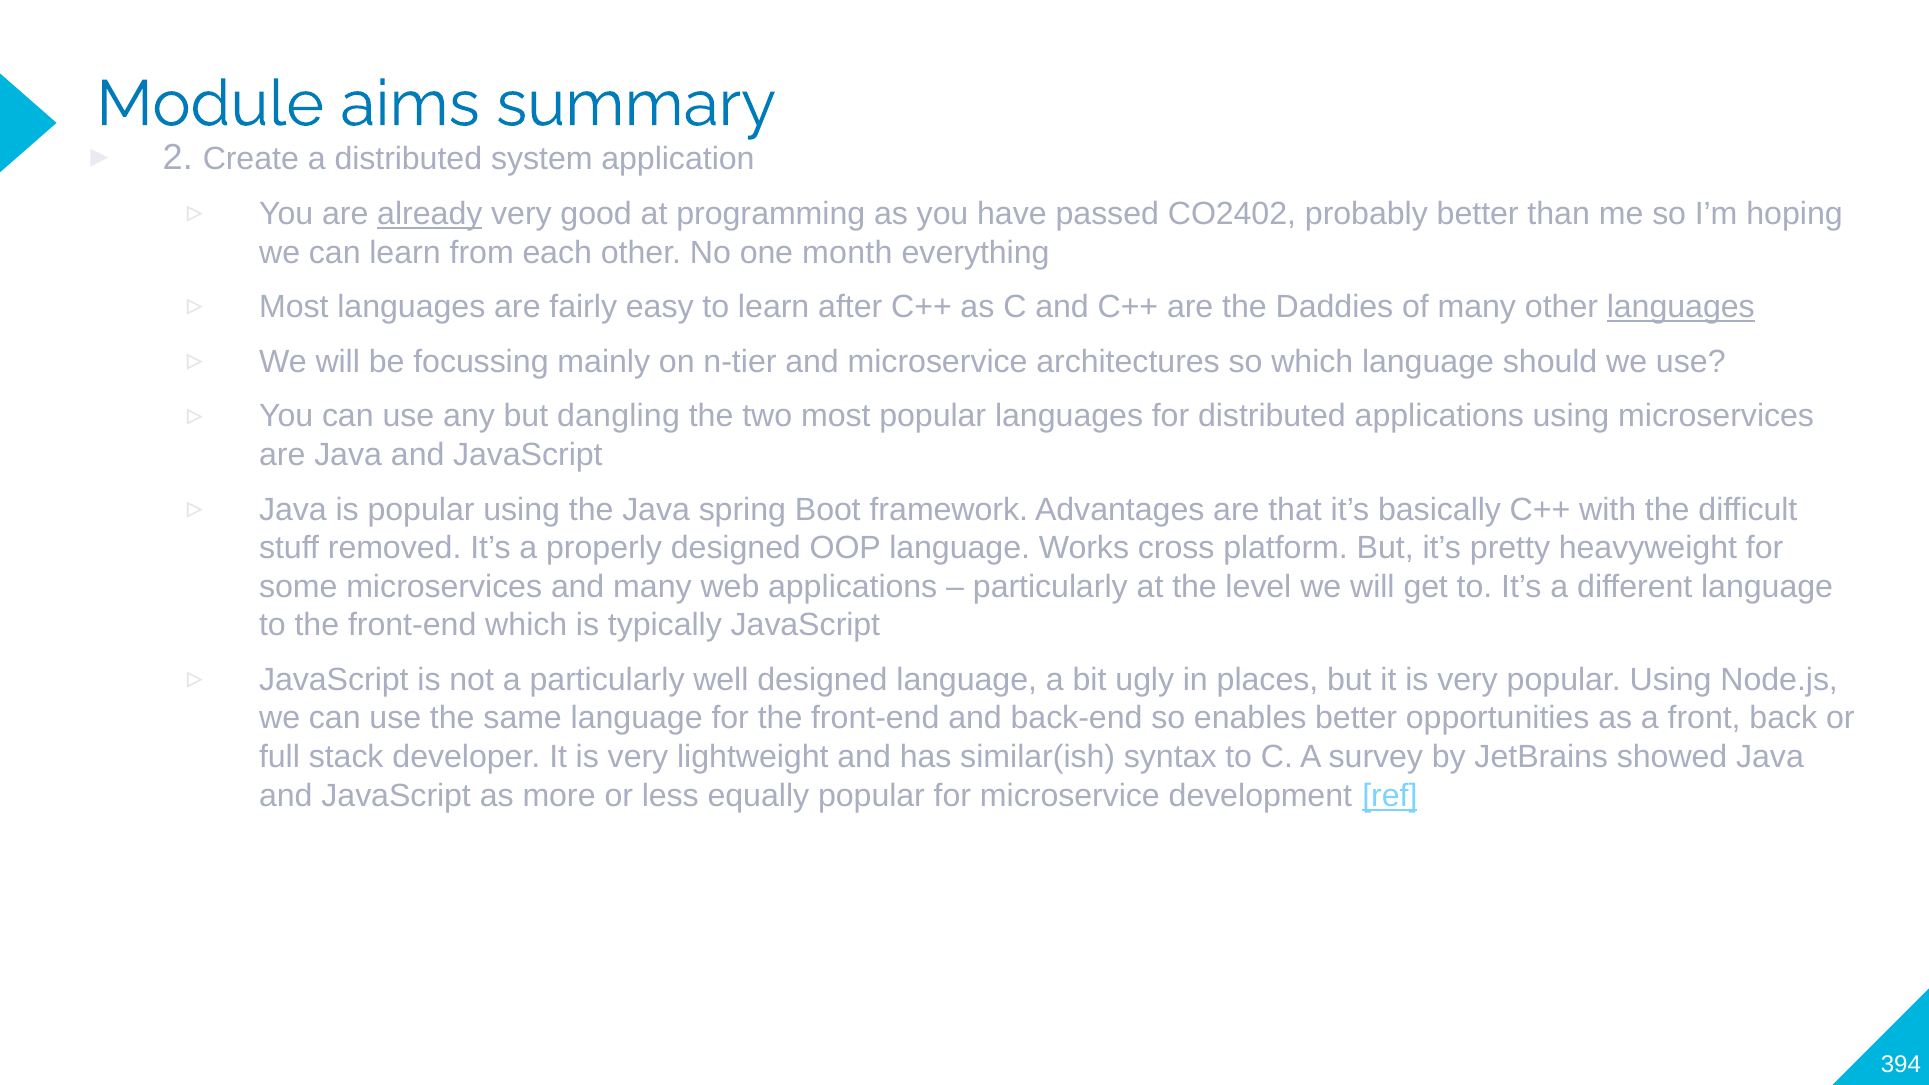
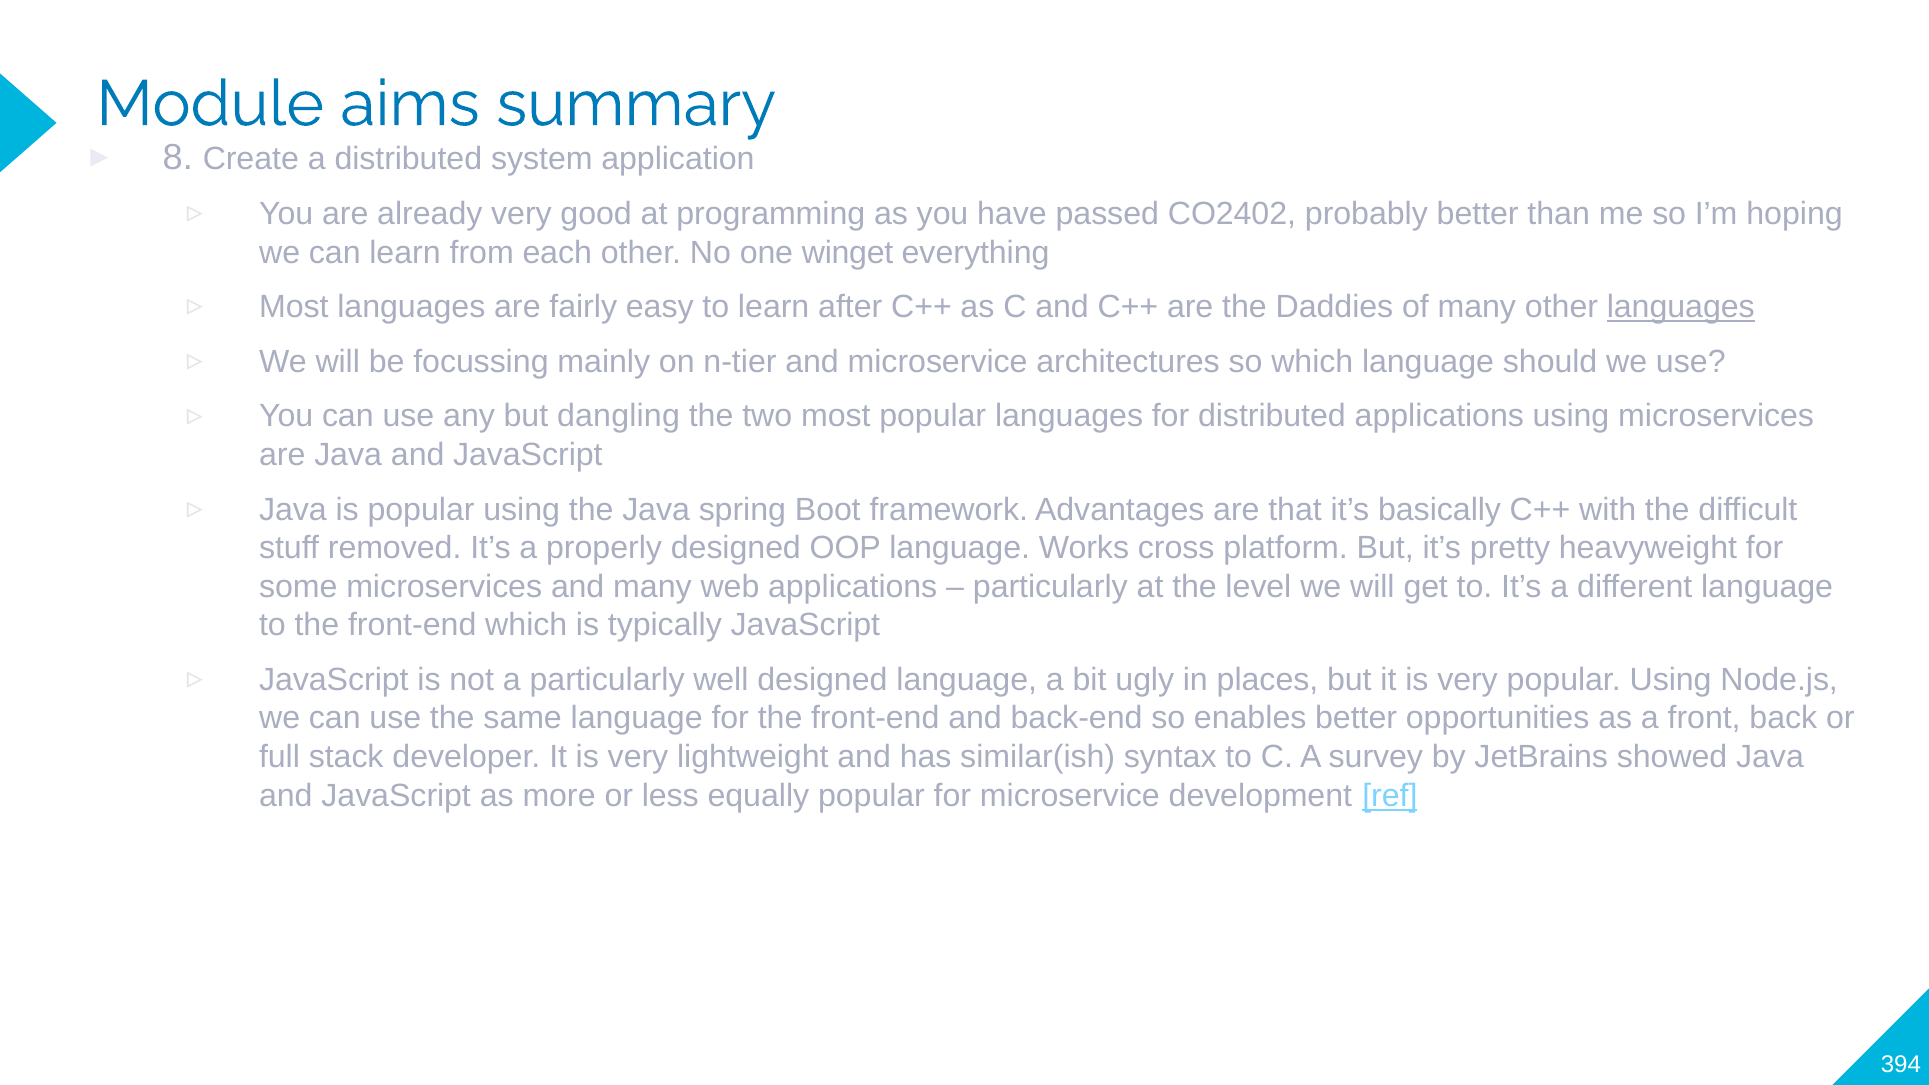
2: 2 -> 8
already underline: present -> none
month: month -> winget
